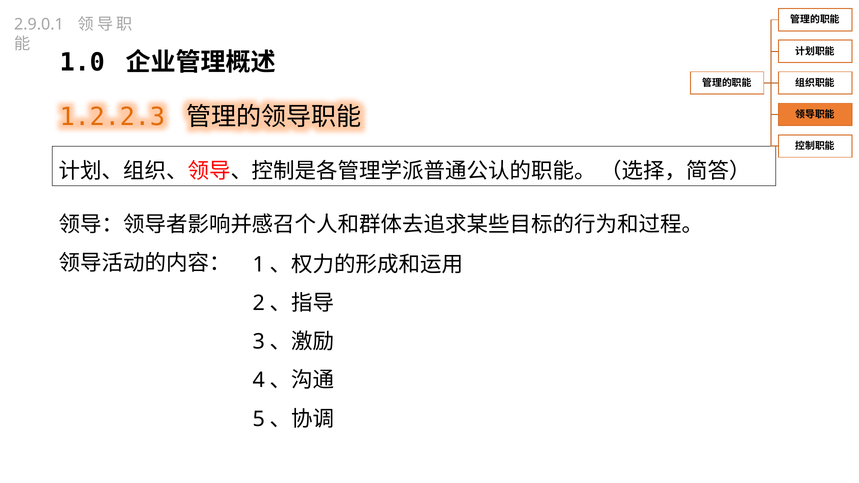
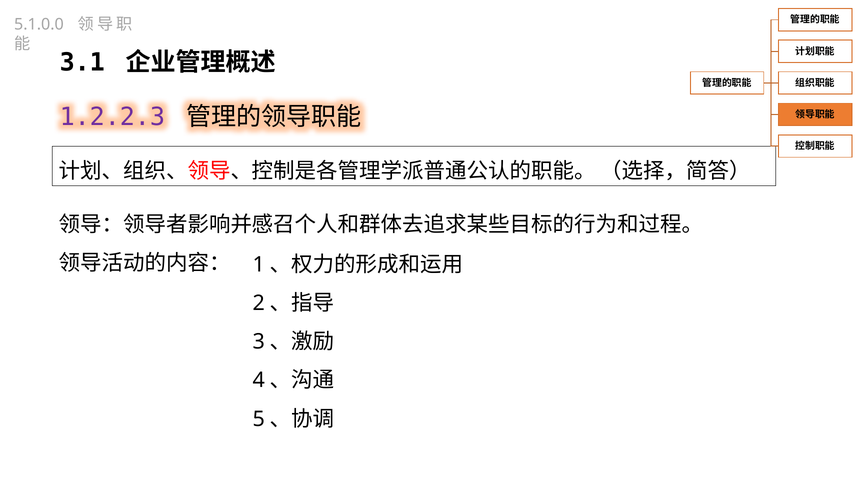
2.9.0.1: 2.9.0.1 -> 5.1.0.0
1.0: 1.0 -> 3.1
1.2.2.3 colour: orange -> purple
